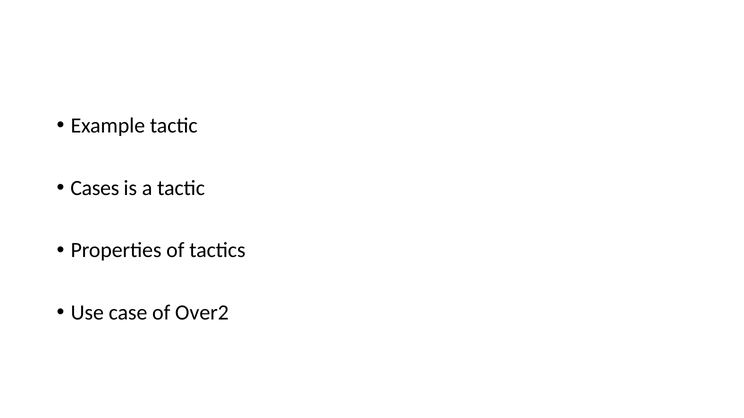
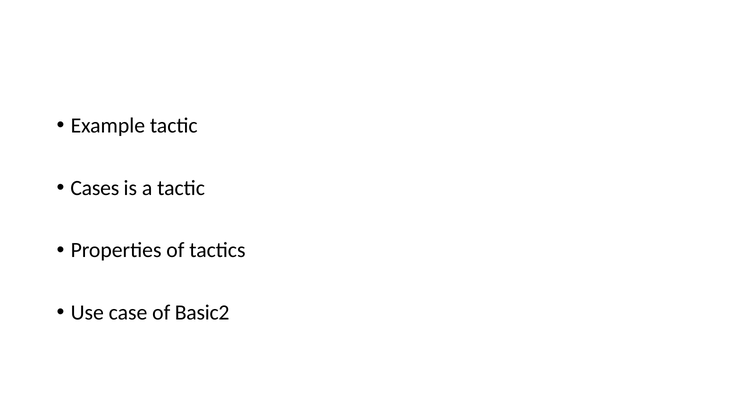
Over2: Over2 -> Basic2
